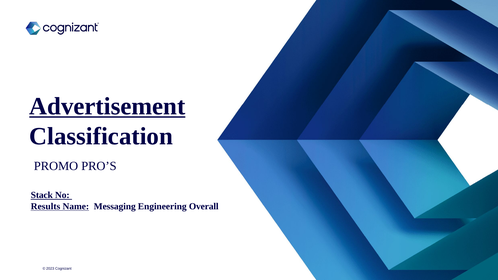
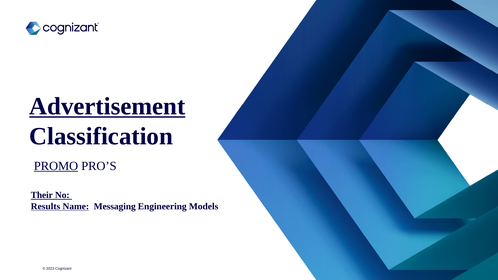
PROMO underline: none -> present
Stack: Stack -> Their
Overall: Overall -> Models
